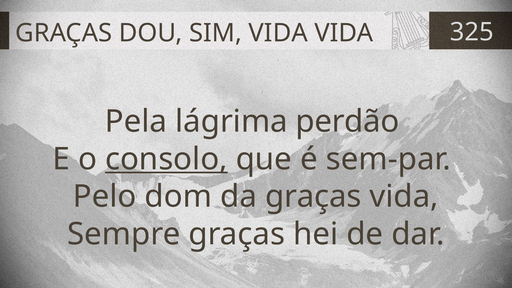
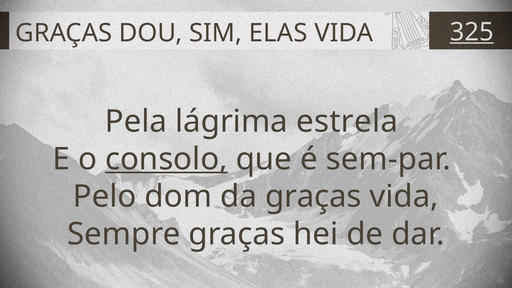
SIM VIDA: VIDA -> ELAS
325 underline: none -> present
perdão: perdão -> estrela
